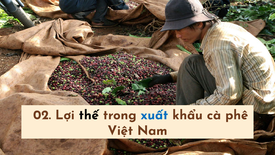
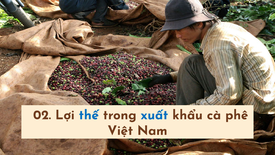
thế colour: black -> blue
